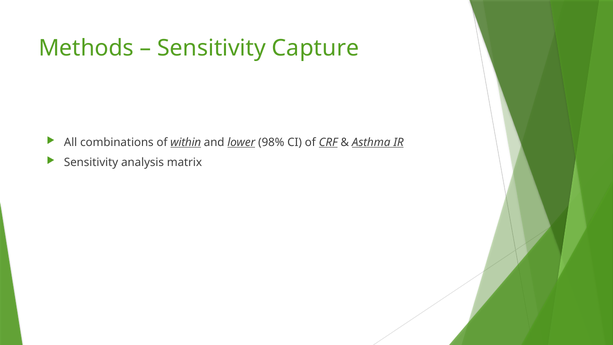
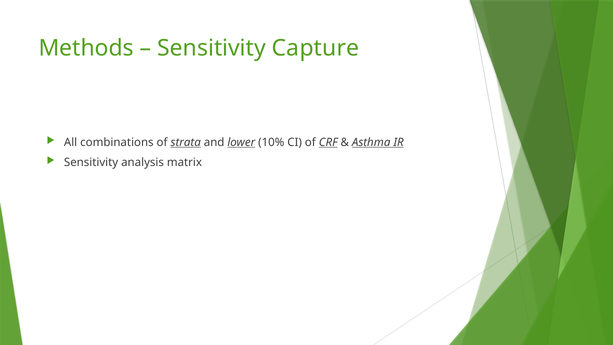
within: within -> strata
98%: 98% -> 10%
